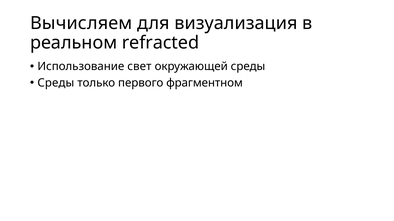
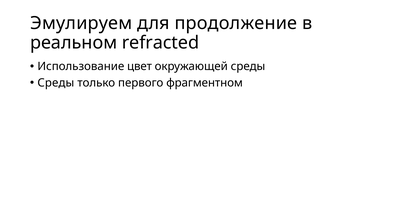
Вычисляем: Вычисляем -> Эмулируем
визуализация: визуализация -> продолжение
свет: свет -> цвет
